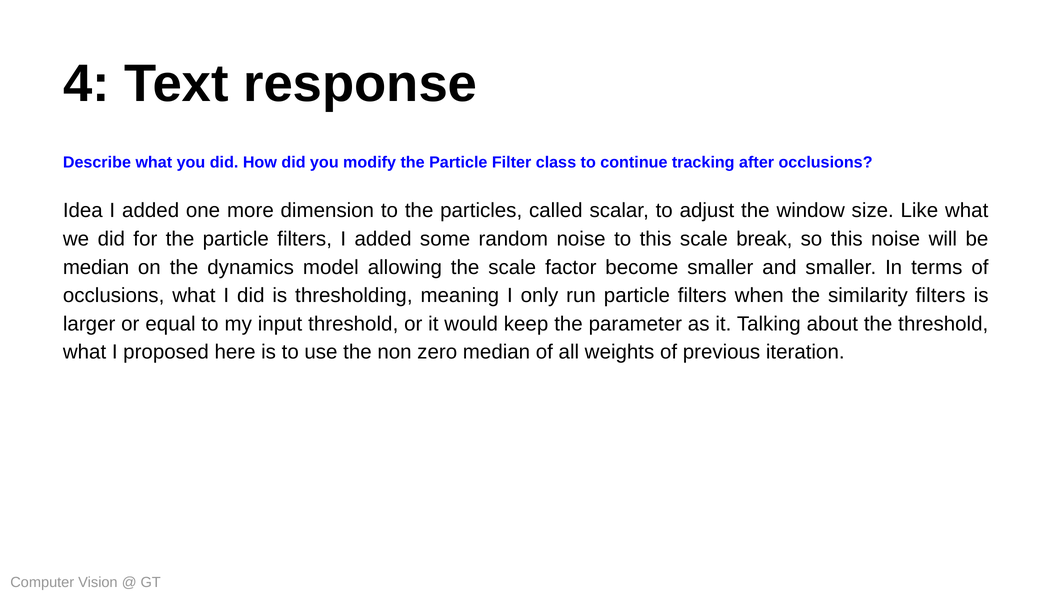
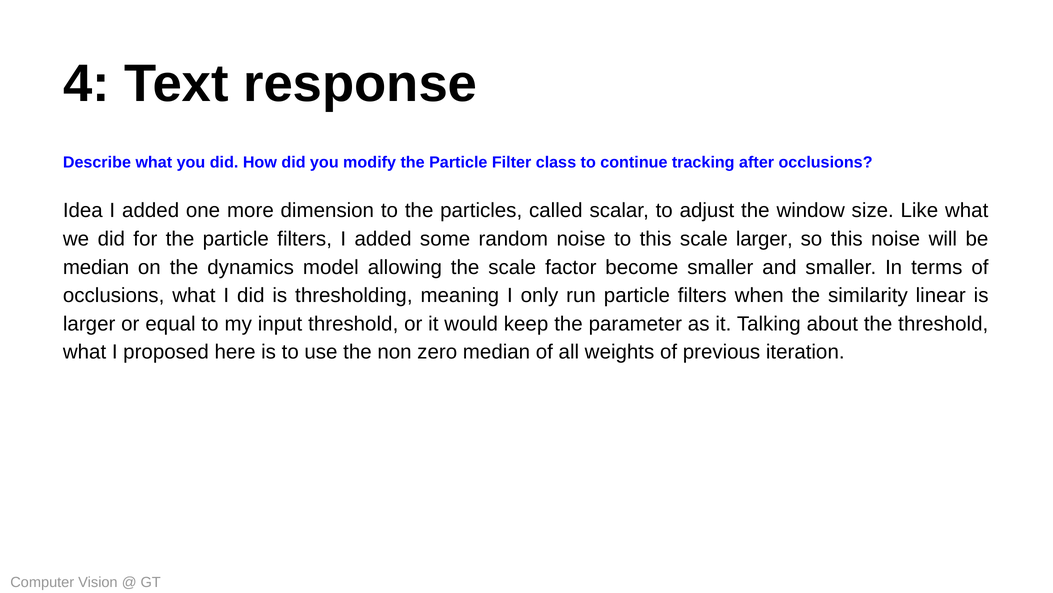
scale break: break -> larger
similarity filters: filters -> linear
